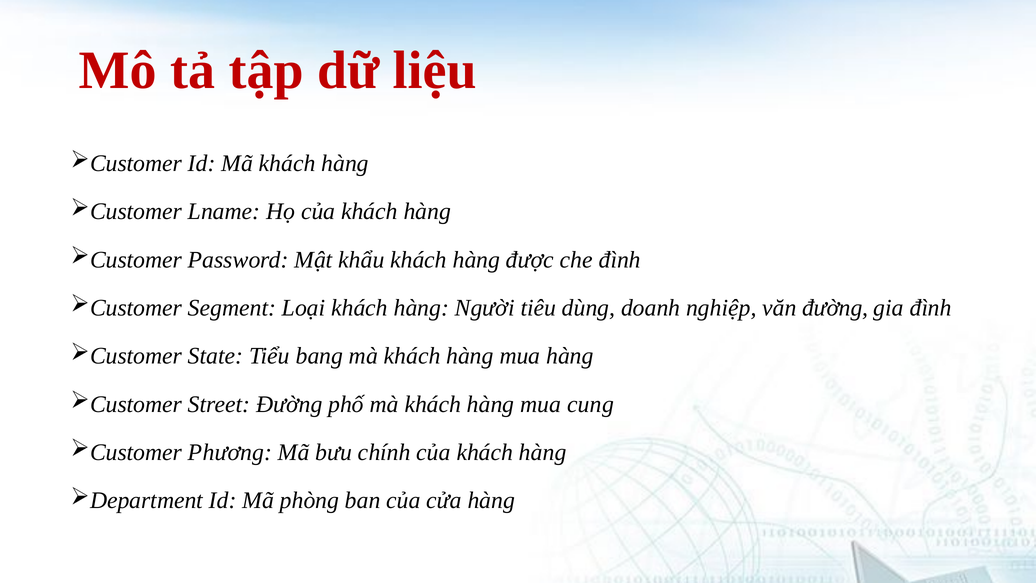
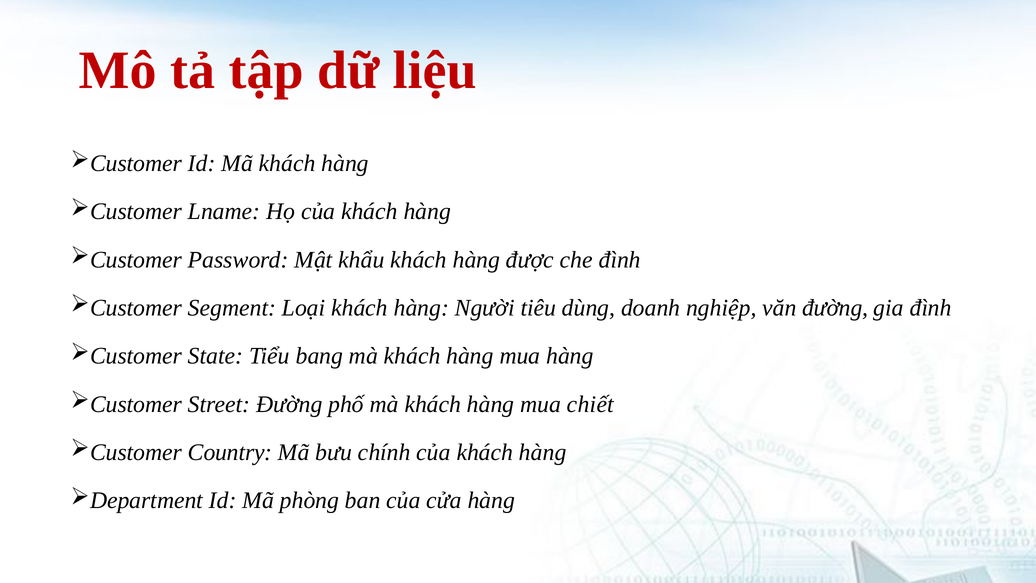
cung: cung -> chiết
Phương: Phương -> Country
